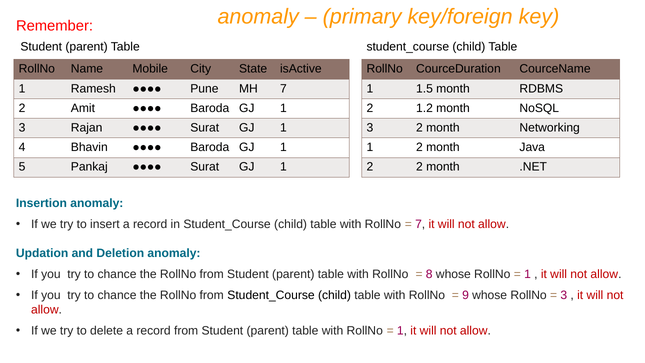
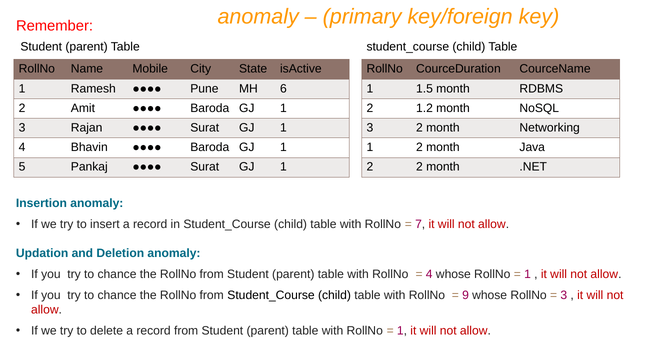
MH 7: 7 -> 6
8 at (429, 274): 8 -> 4
